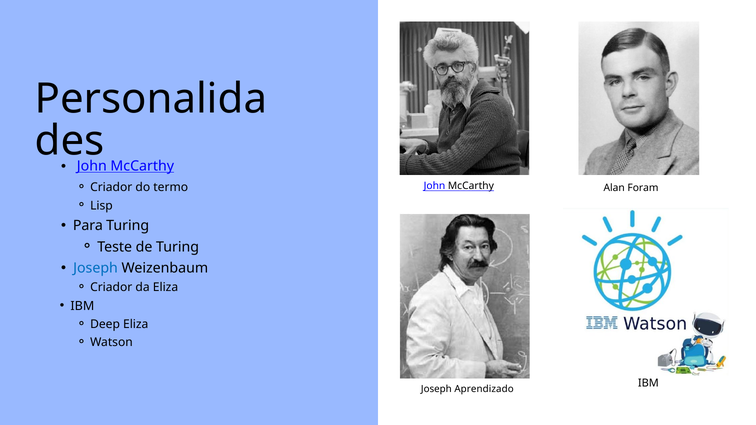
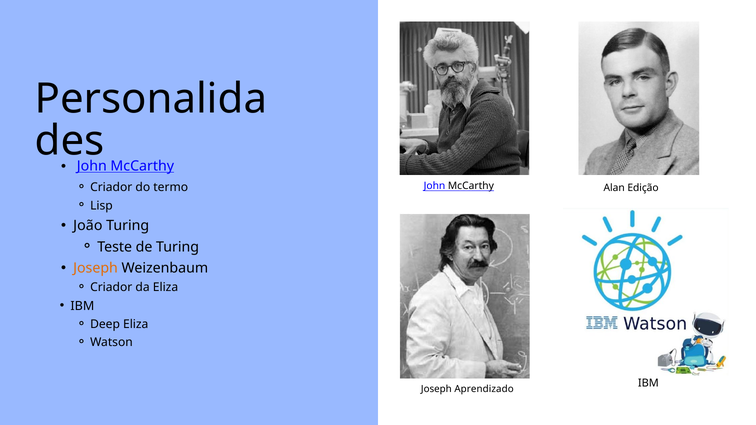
Foram: Foram -> Edição
Para: Para -> João
Joseph at (96, 268) colour: blue -> orange
